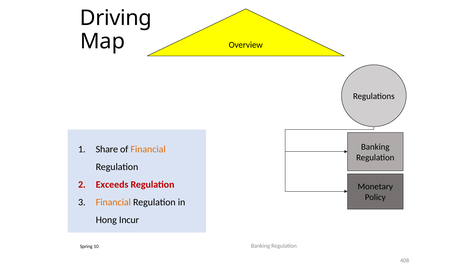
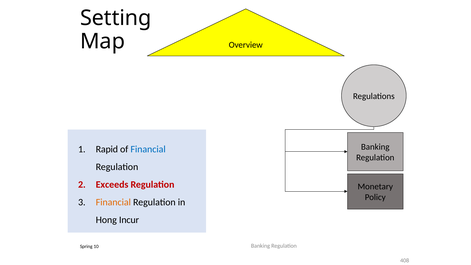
Driving: Driving -> Setting
Share: Share -> Rapid
Financial at (148, 149) colour: orange -> blue
